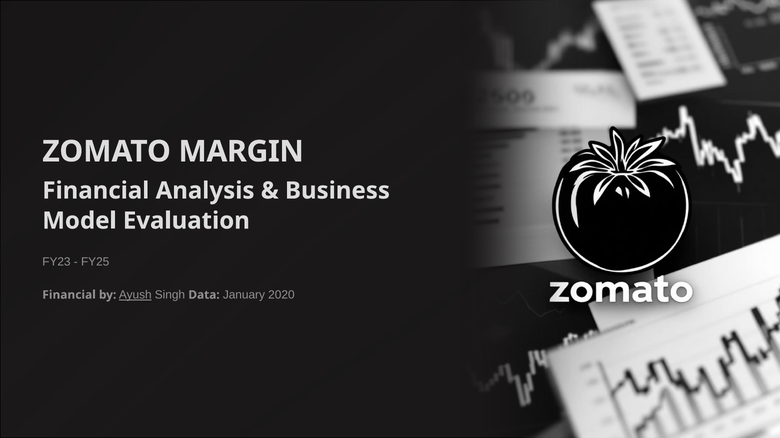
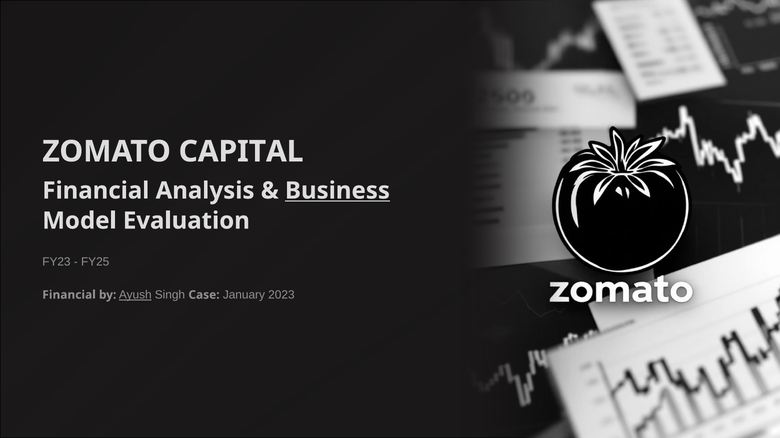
MARGIN: MARGIN -> CAPITAL
Business underline: none -> present
Data: Data -> Case
2020: 2020 -> 2023
